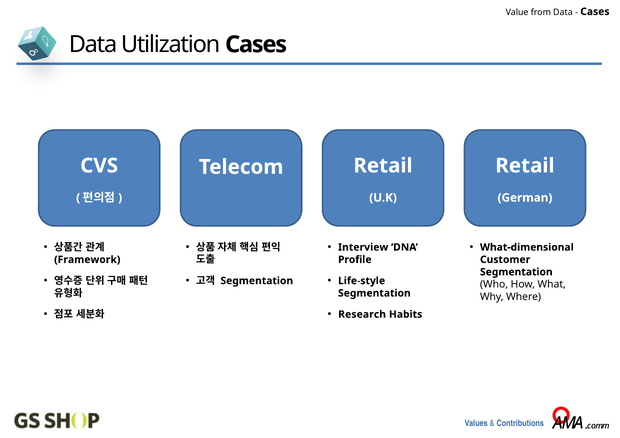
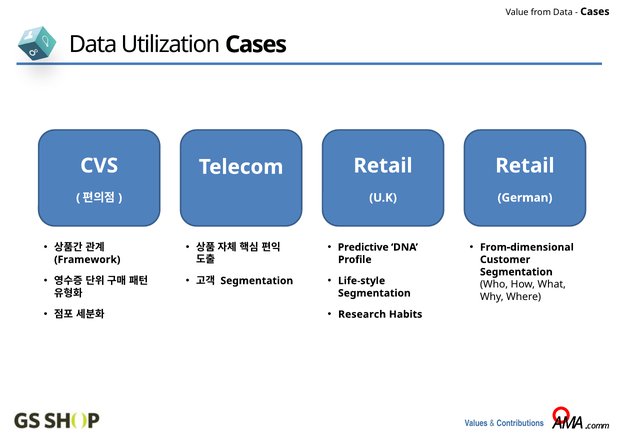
Interview: Interview -> Predictive
What-dimensional: What-dimensional -> From-dimensional
